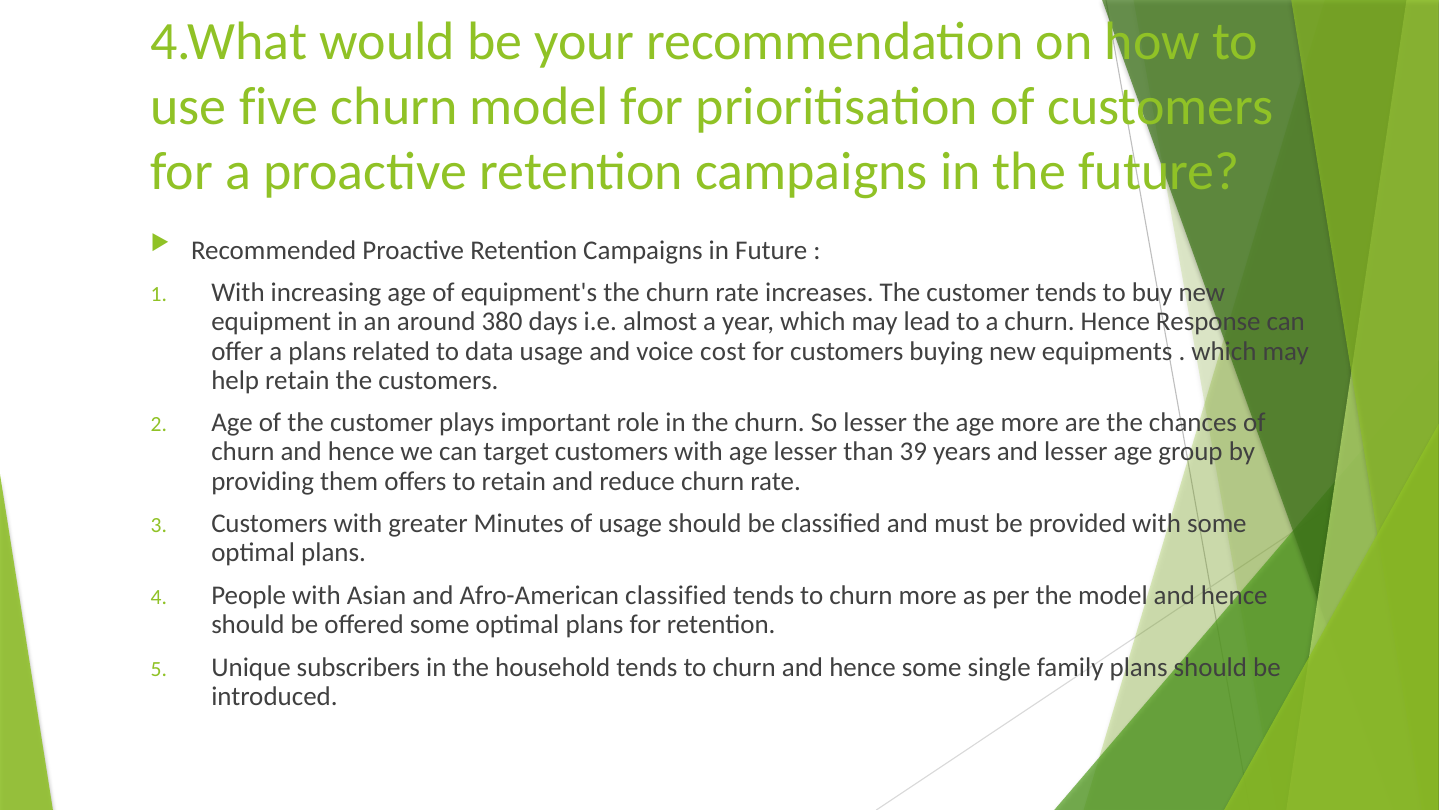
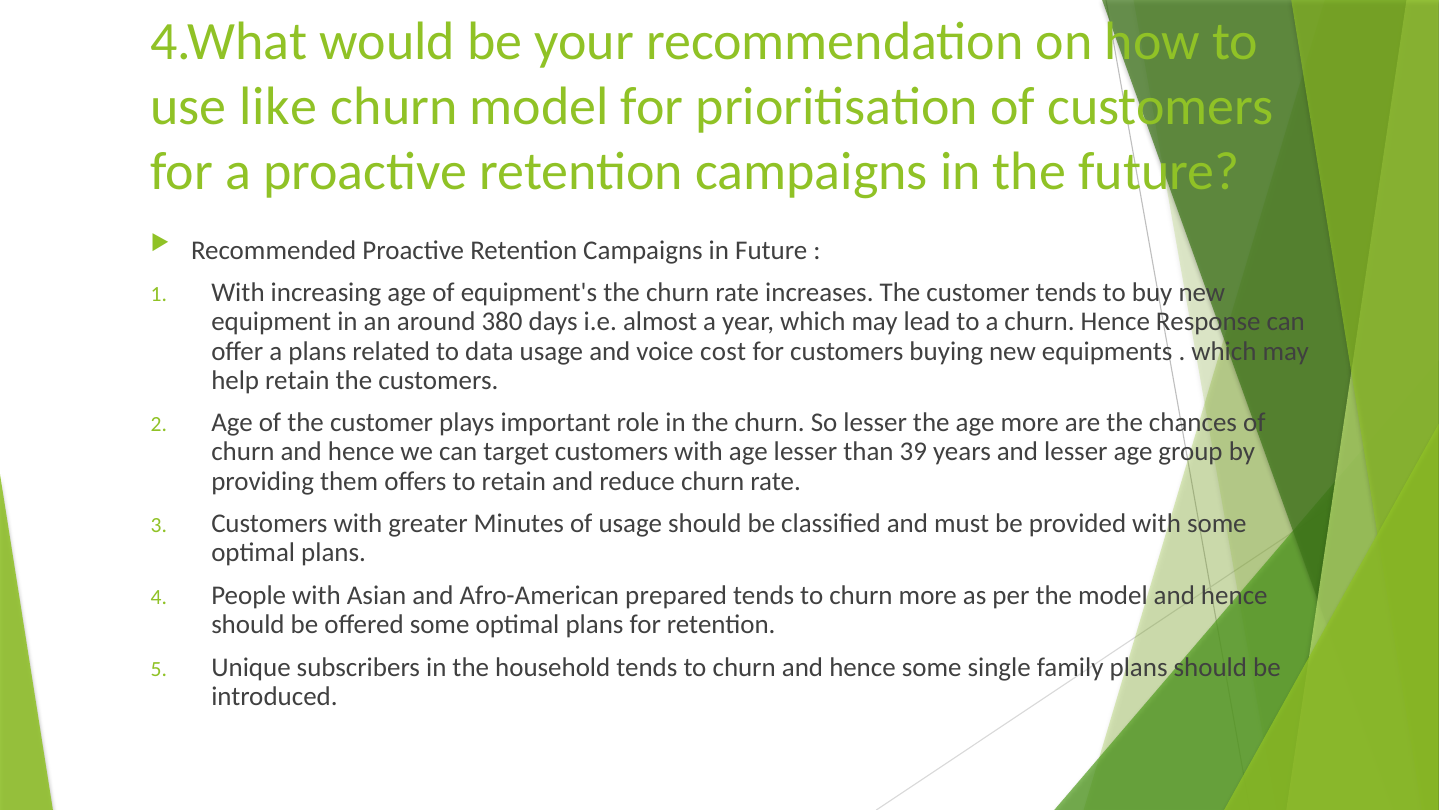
five: five -> like
Afro-American classified: classified -> prepared
